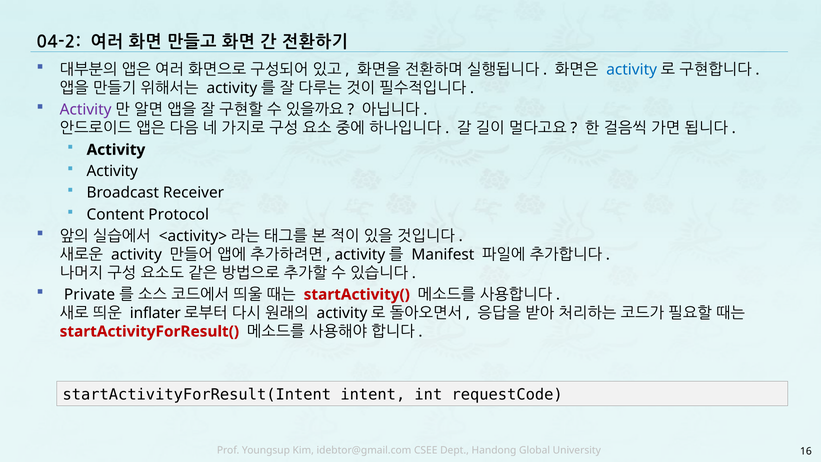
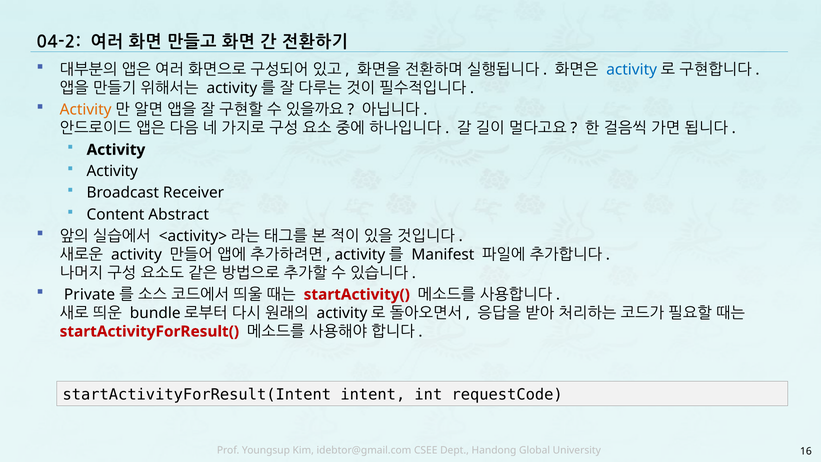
Activity at (86, 110) colour: purple -> orange
Protocol: Protocol -> Abstract
inflater: inflater -> bundle
